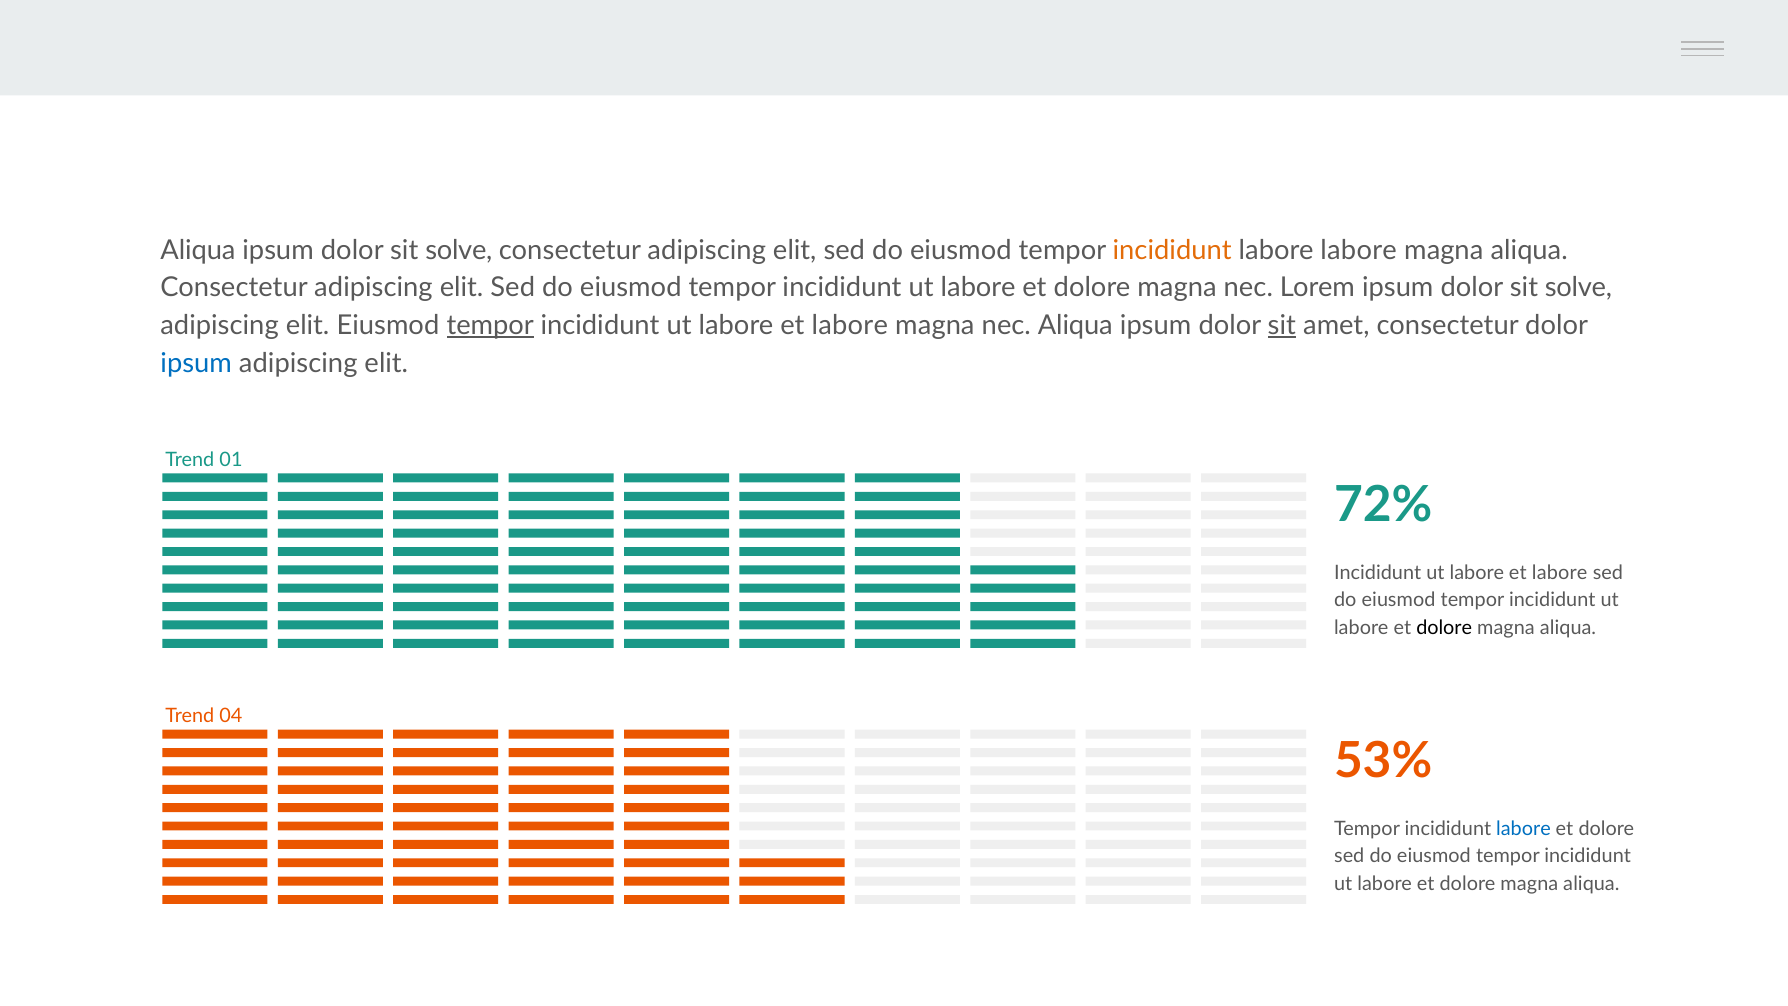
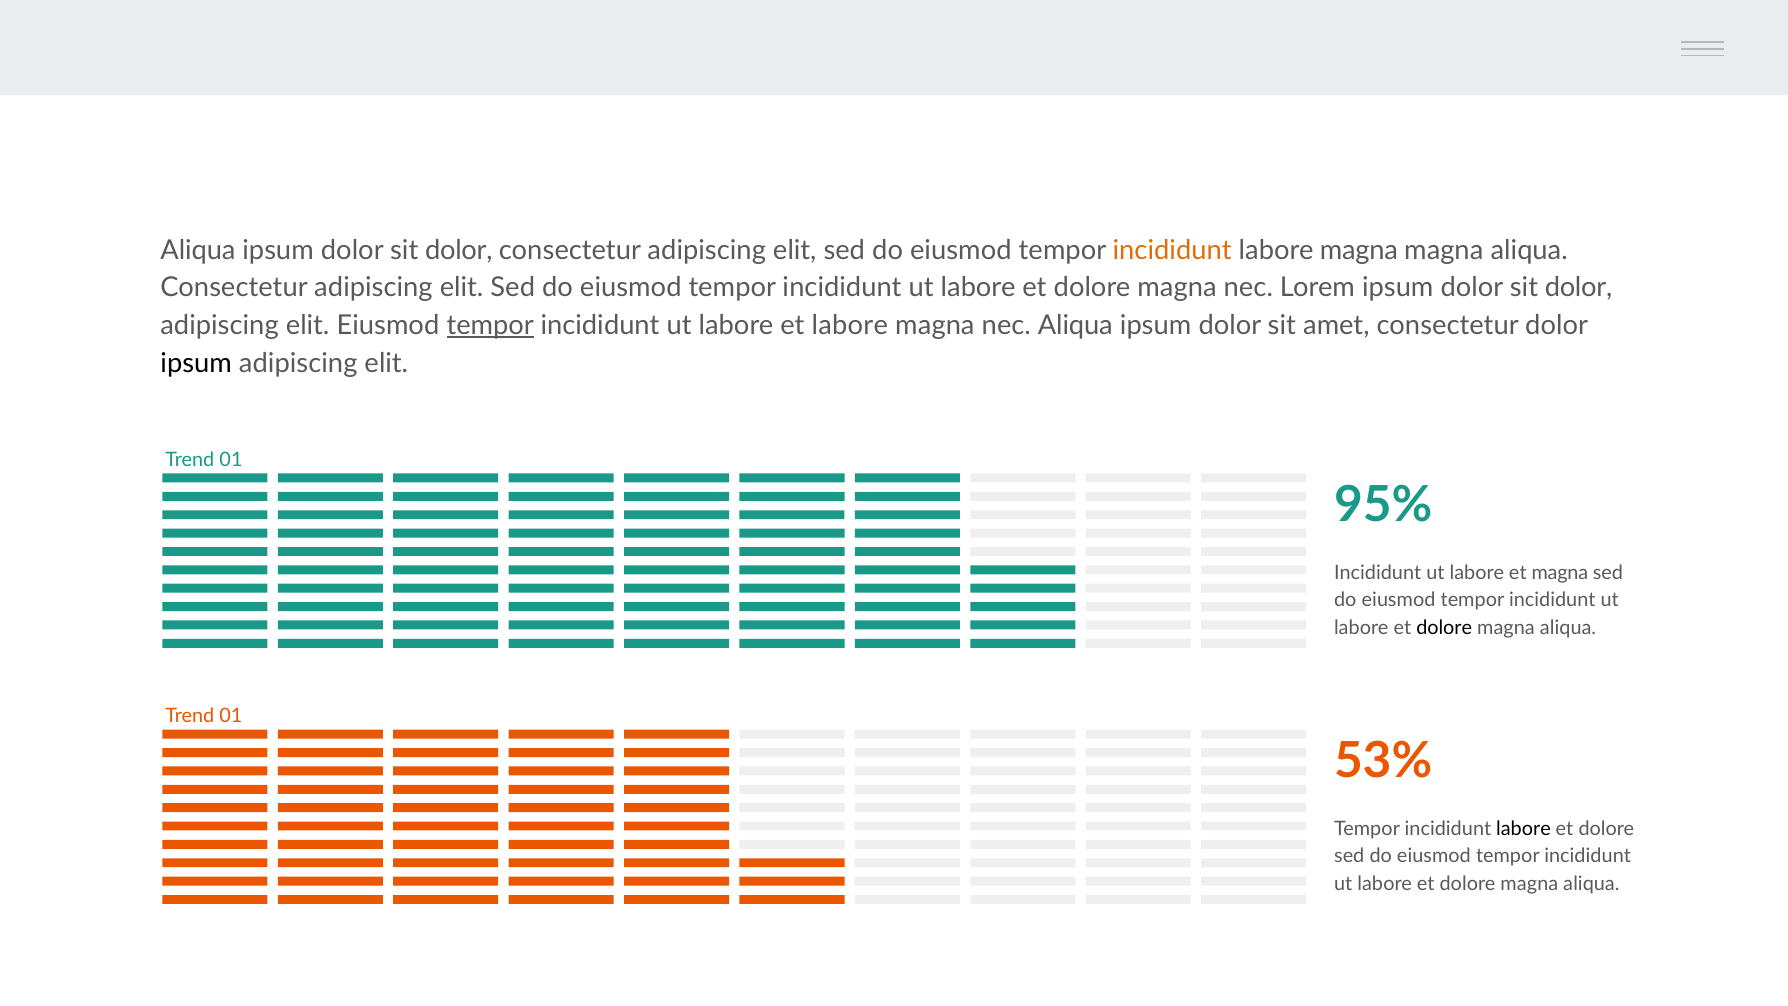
solve at (459, 250): solve -> dolor
labore at (1359, 250): labore -> magna
solve at (1578, 288): solve -> dolor
sit at (1282, 325) underline: present -> none
ipsum at (196, 363) colour: blue -> black
72%: 72% -> 95%
labore at (1560, 573): labore -> magna
04 at (231, 716): 04 -> 01
labore at (1523, 829) colour: blue -> black
